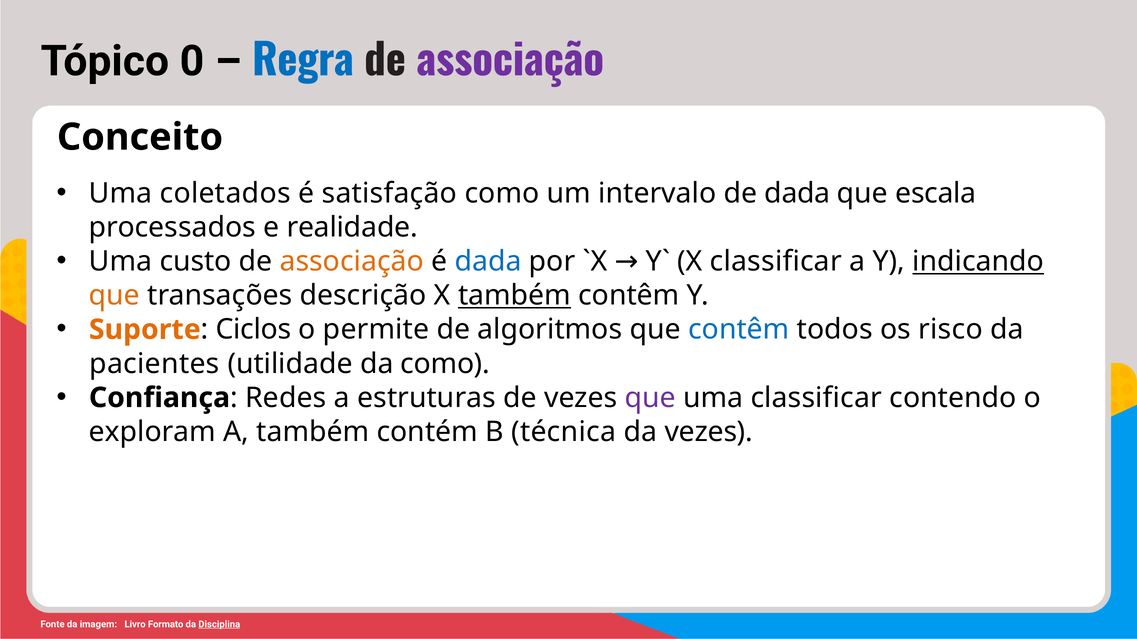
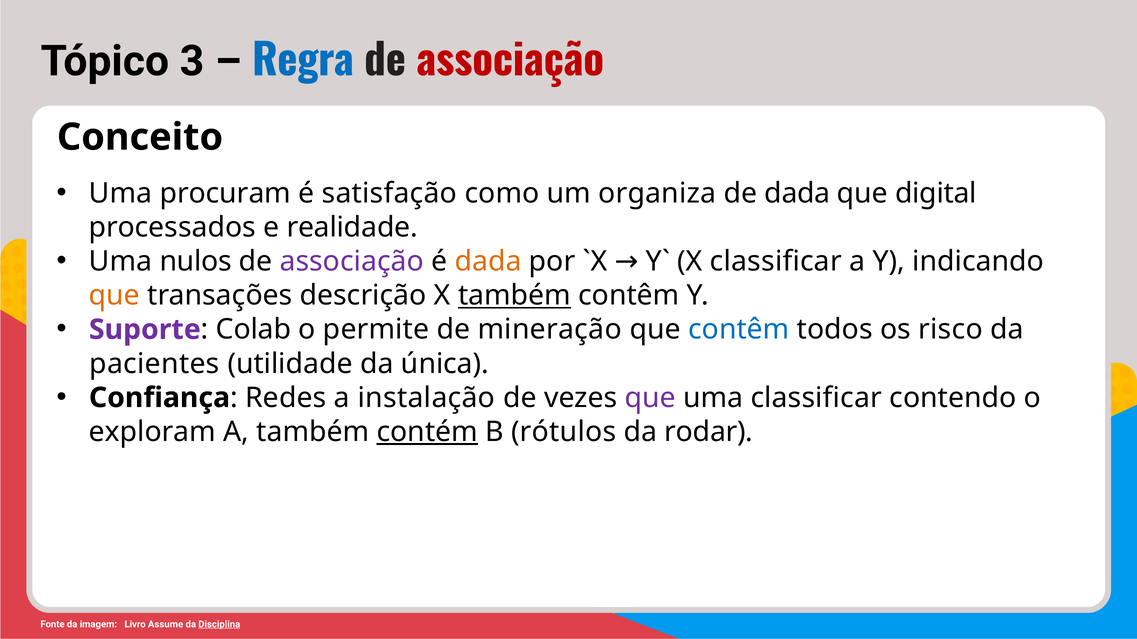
0: 0 -> 3
associação at (510, 61) colour: purple -> red
coletados: coletados -> procuram
intervalo: intervalo -> organiza
escala: escala -> digital
custo: custo -> nulos
associação at (352, 262) colour: orange -> purple
dada at (488, 262) colour: blue -> orange
indicando underline: present -> none
Suporte colour: orange -> purple
Ciclos: Ciclos -> Colab
algoritmos: algoritmos -> mineração
da como: como -> única
estruturas: estruturas -> instalação
contém underline: none -> present
técnica: técnica -> rótulos
da vezes: vezes -> rodar
Formato: Formato -> Assume
